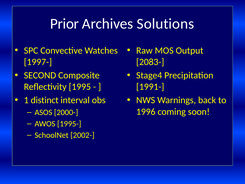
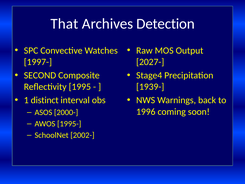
Prior: Prior -> That
Solutions: Solutions -> Detection
2083-: 2083- -> 2027-
1991-: 1991- -> 1939-
